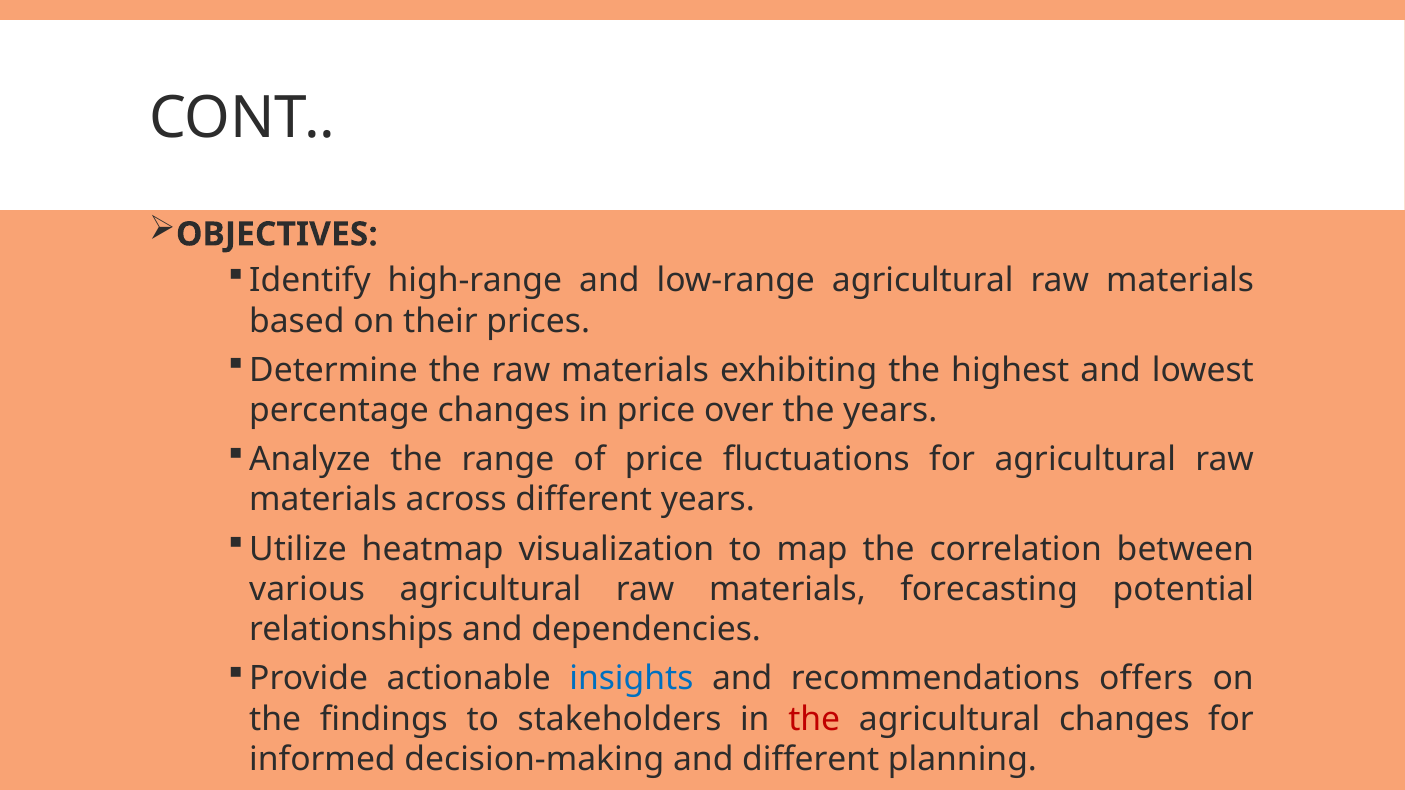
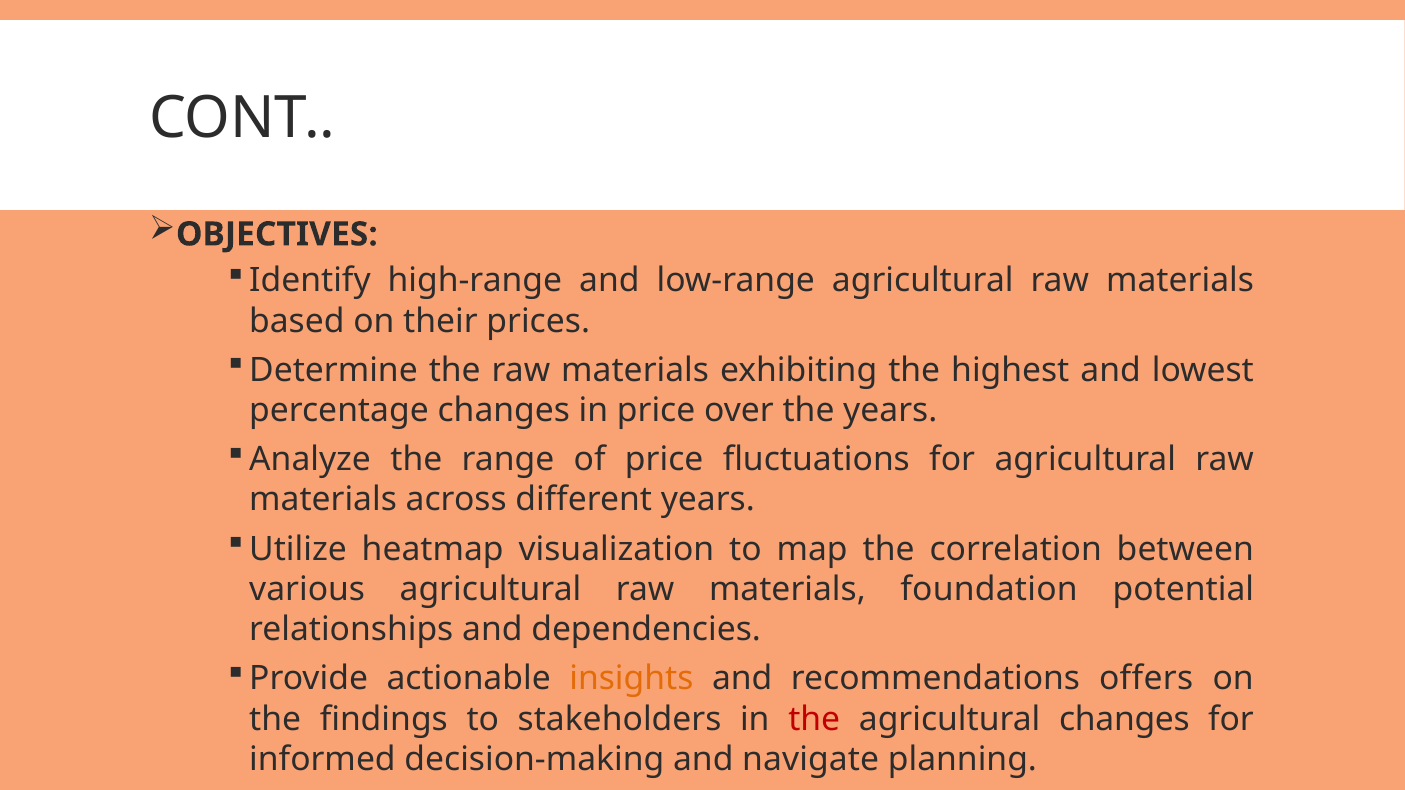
forecasting: forecasting -> foundation
insights colour: blue -> orange
and different: different -> navigate
